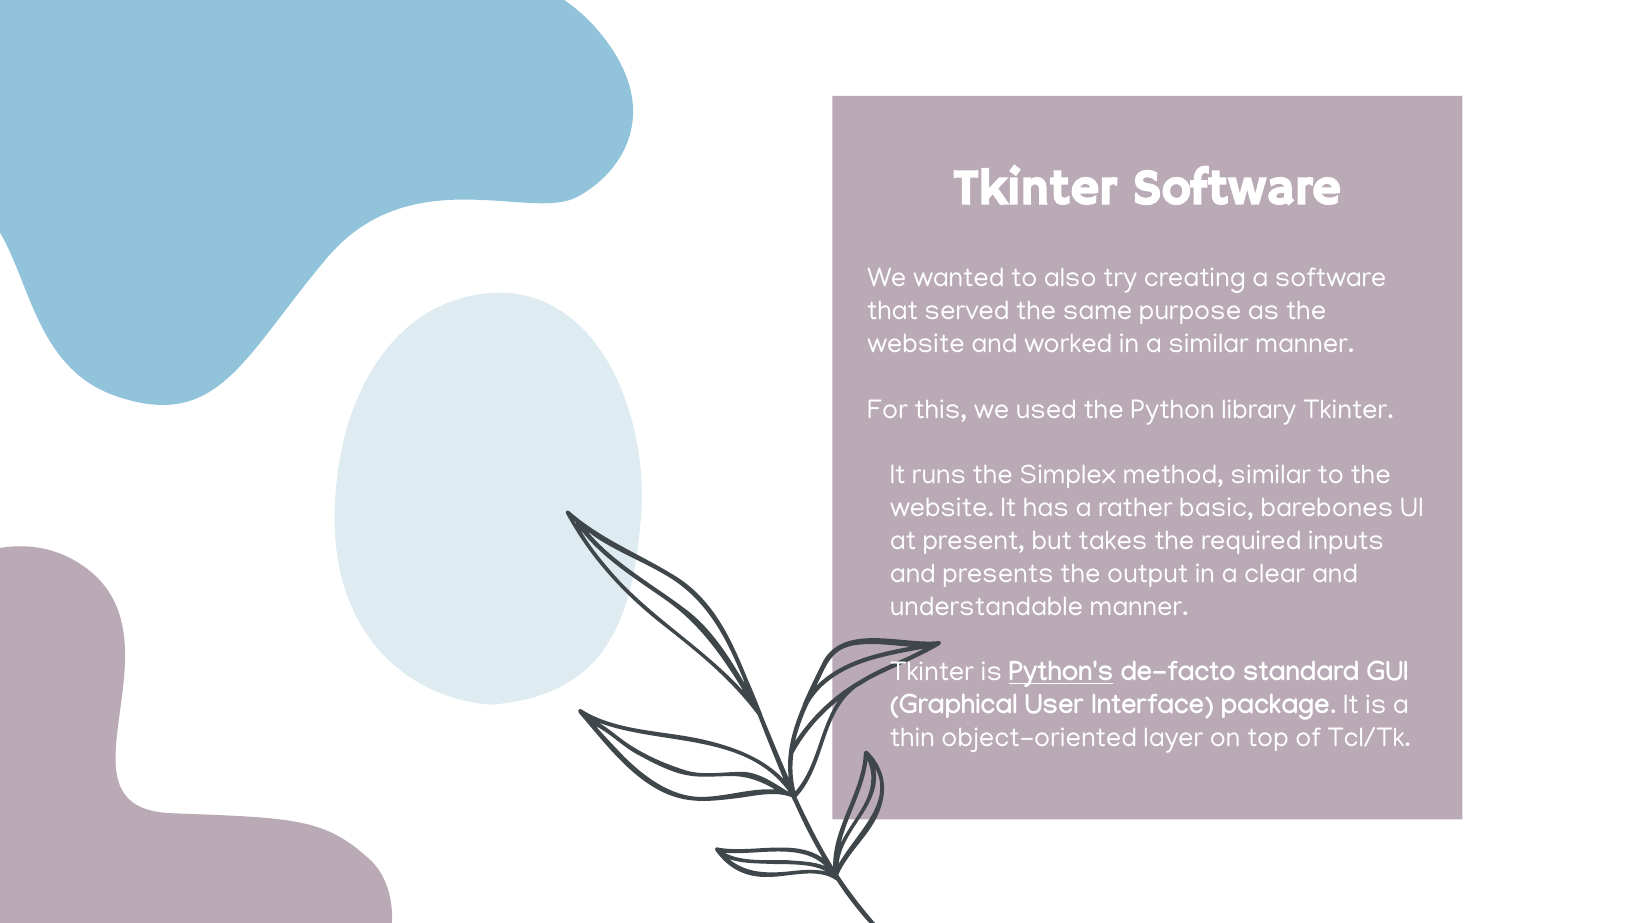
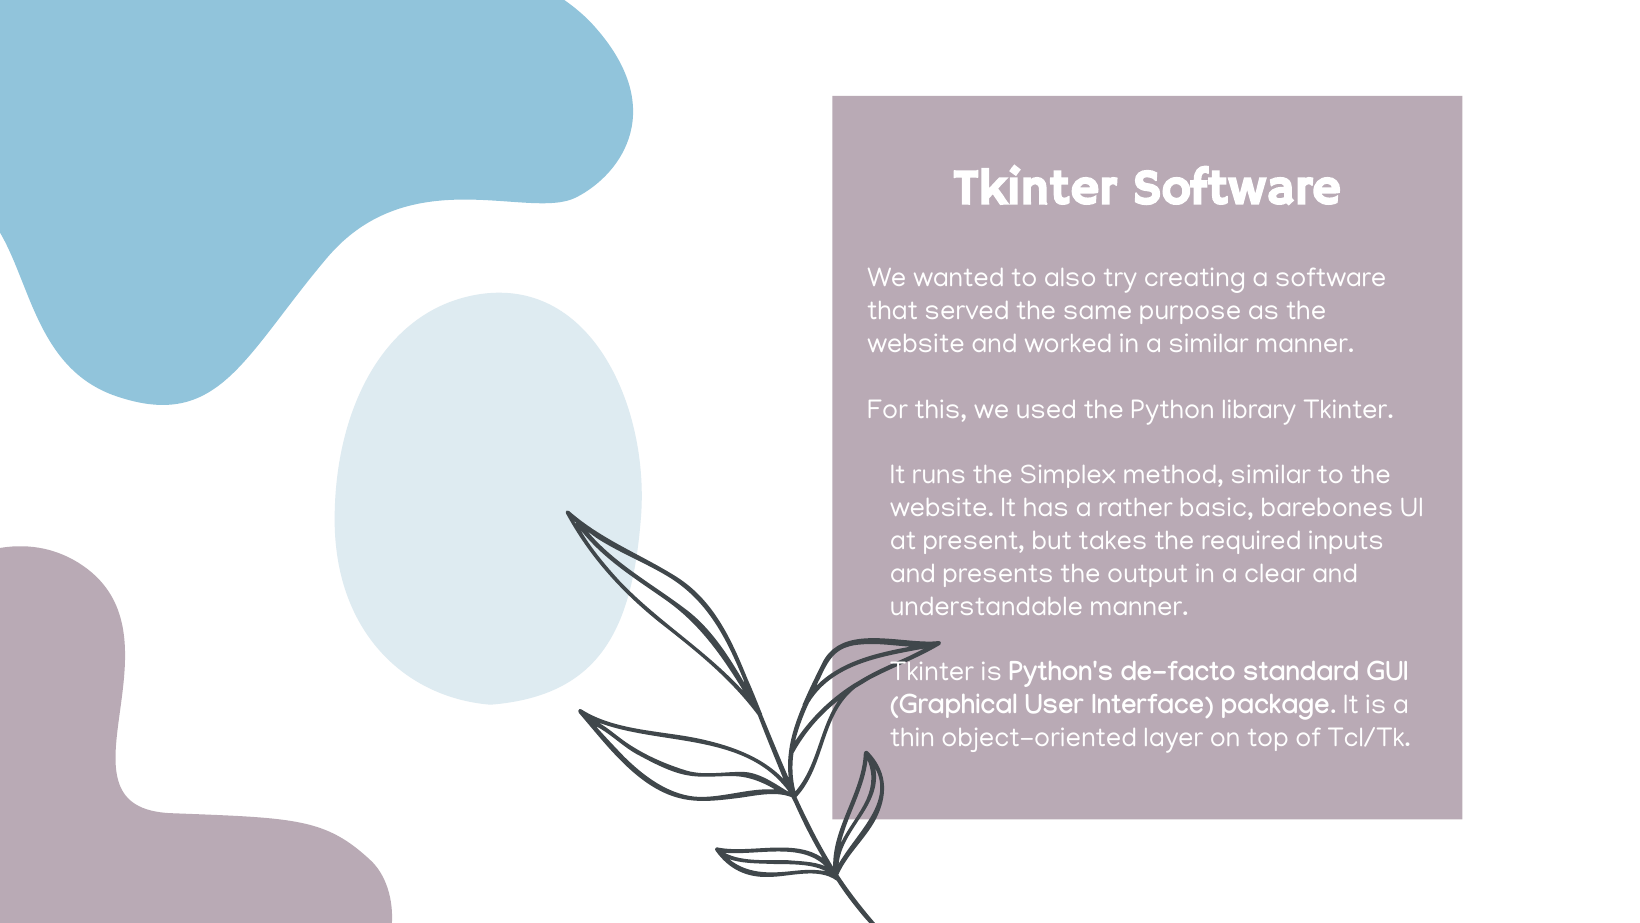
Python's underline: present -> none
